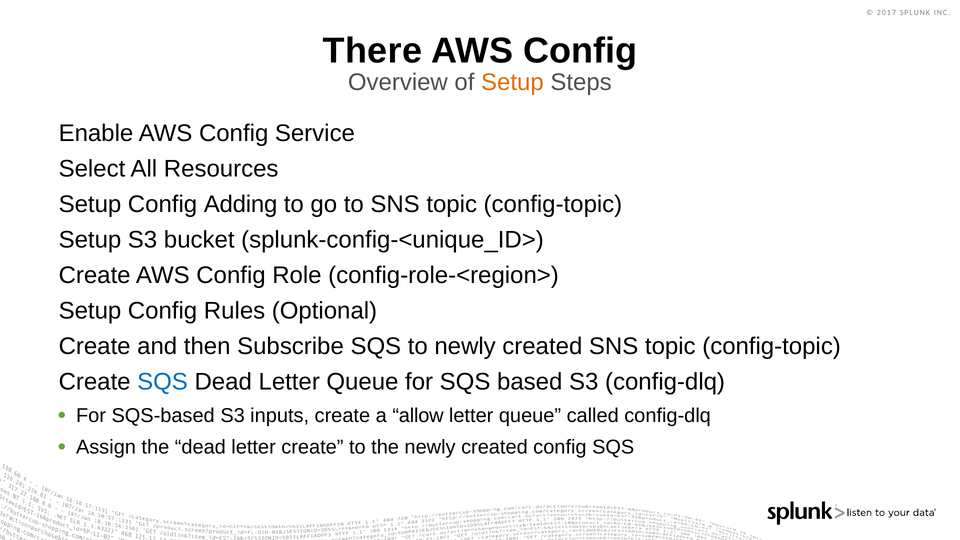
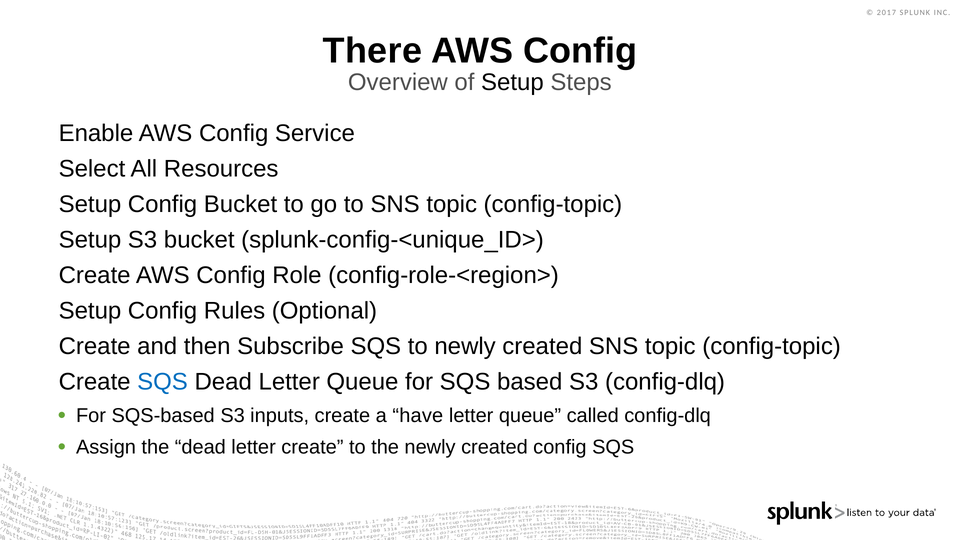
Setup at (512, 83) colour: orange -> black
Config Adding: Adding -> Bucket
allow: allow -> have
